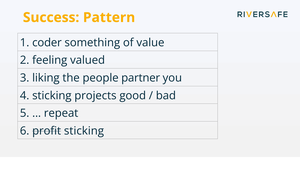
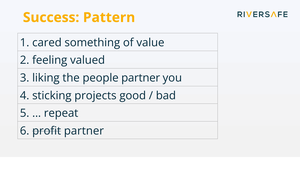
coder: coder -> cared
profit sticking: sticking -> partner
